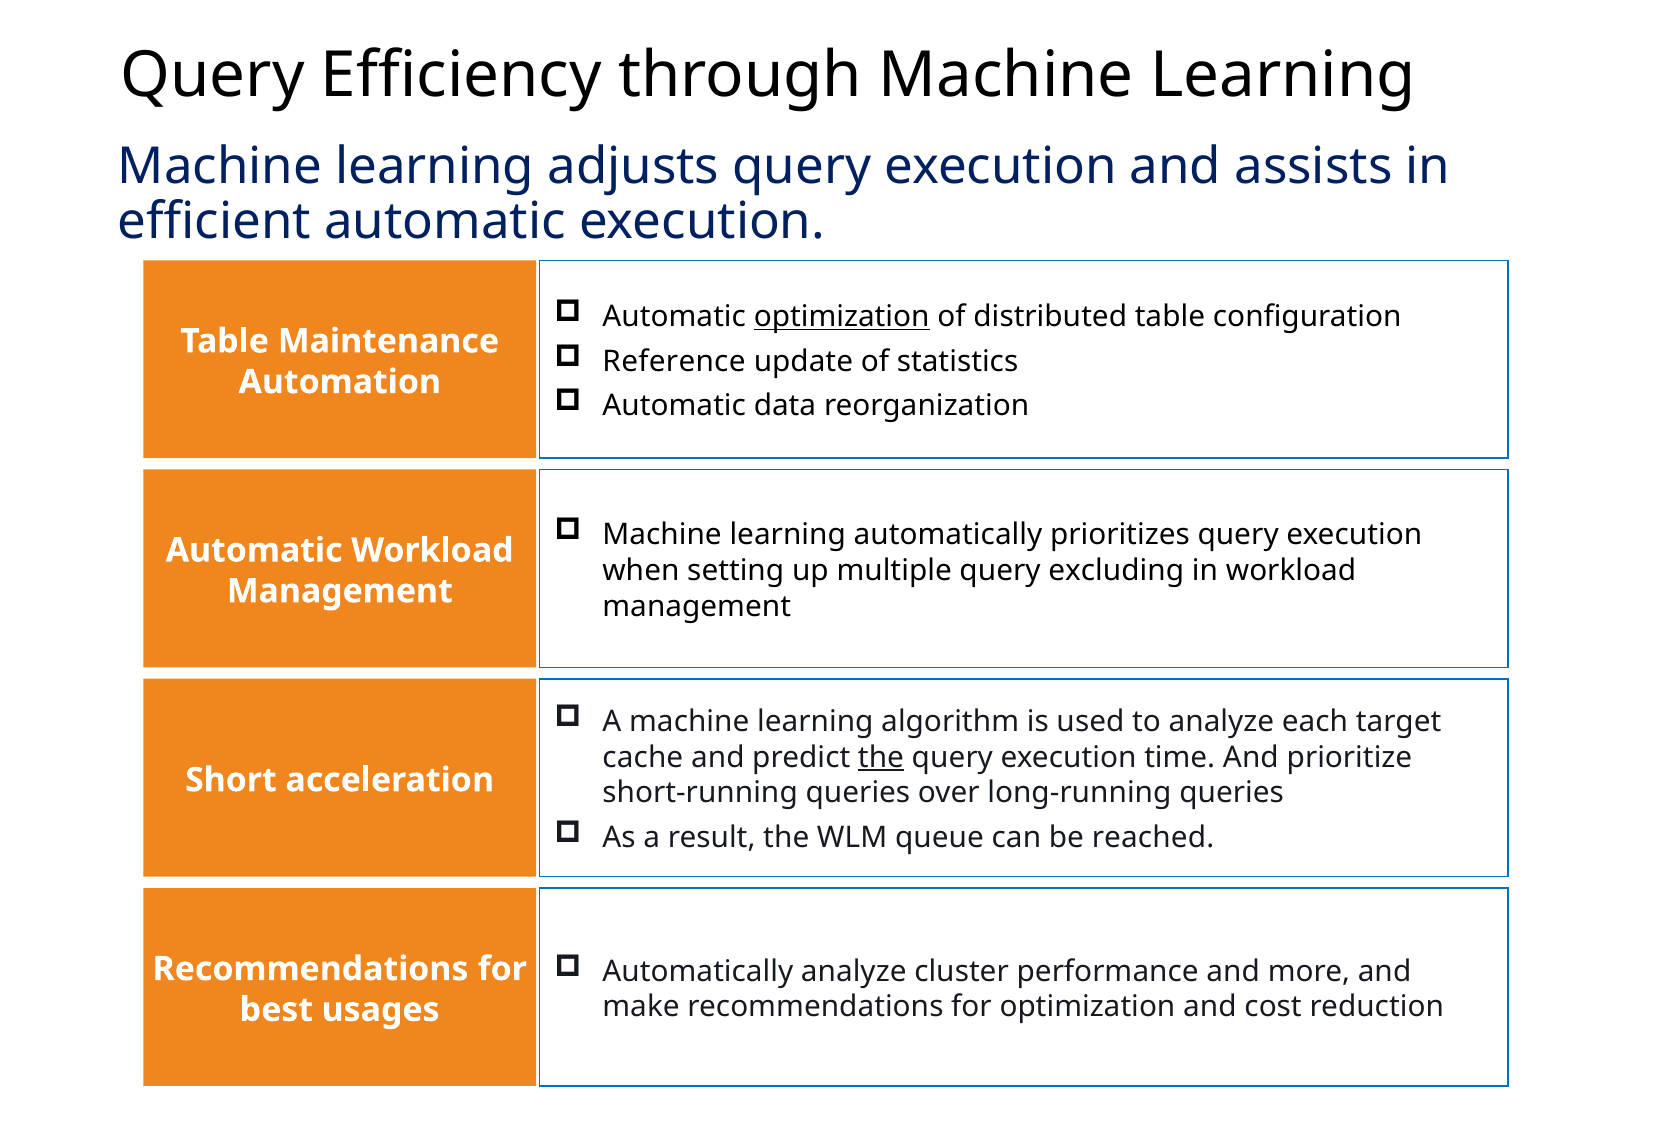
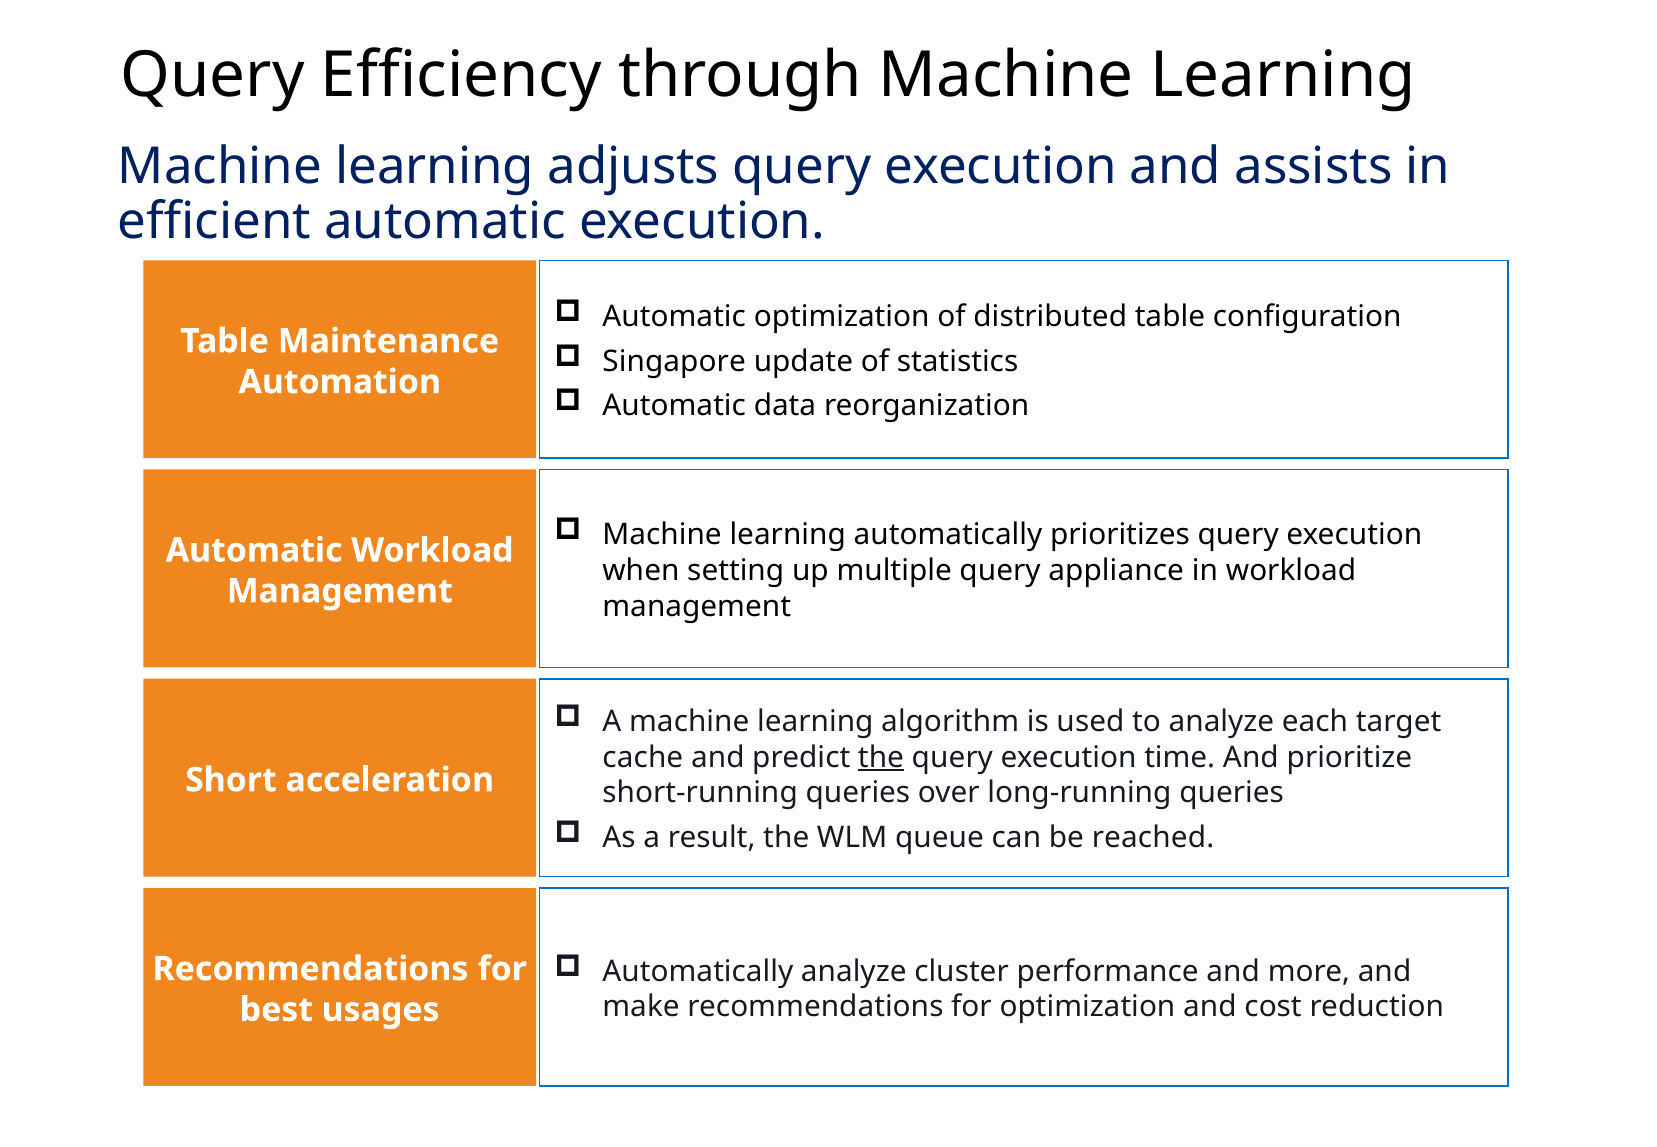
optimization at (842, 317) underline: present -> none
Reference: Reference -> Singapore
excluding: excluding -> appliance
